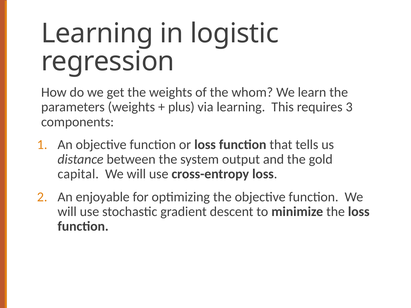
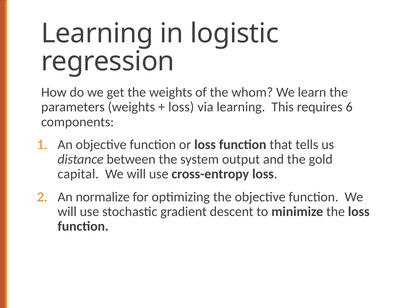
plus at (181, 107): plus -> loss
3: 3 -> 6
enjoyable: enjoyable -> normalize
